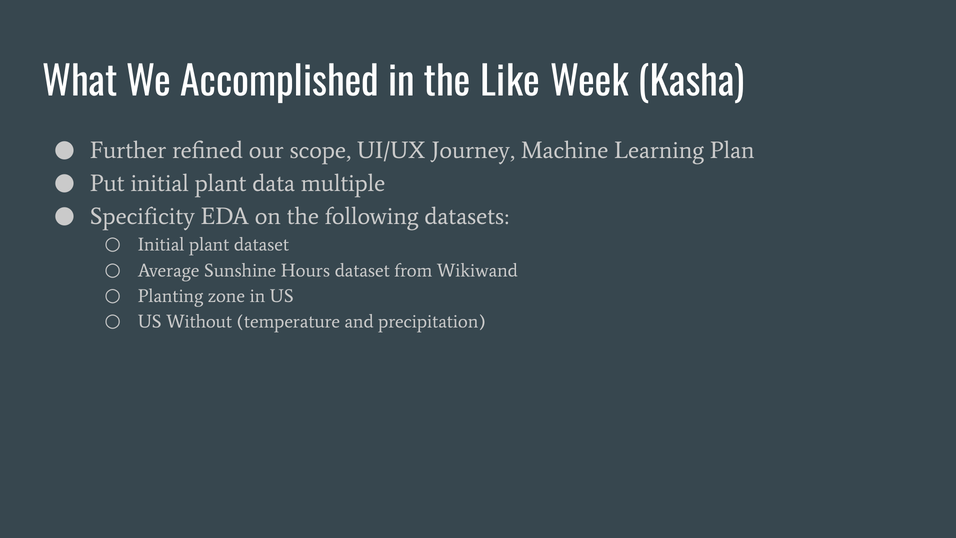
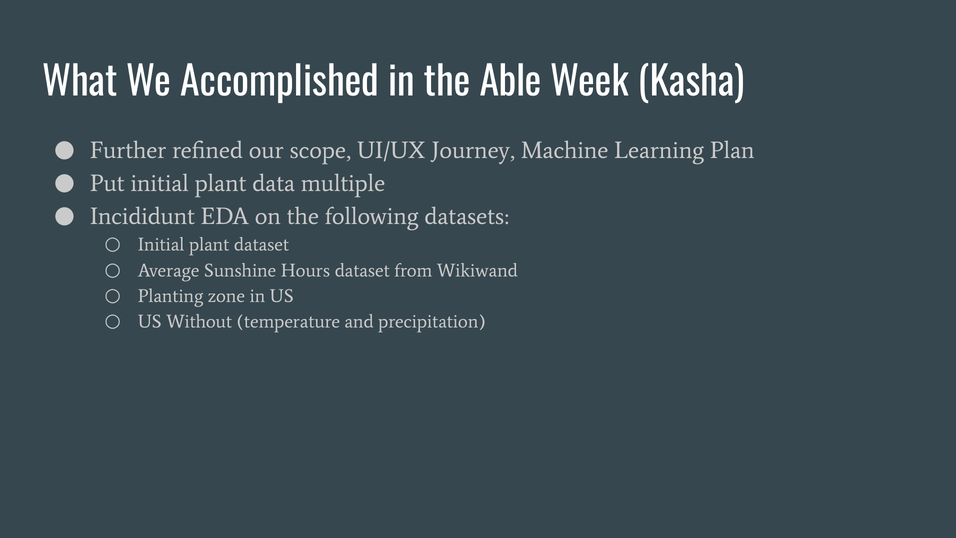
Like: Like -> Able
Specificity: Specificity -> Incididunt
